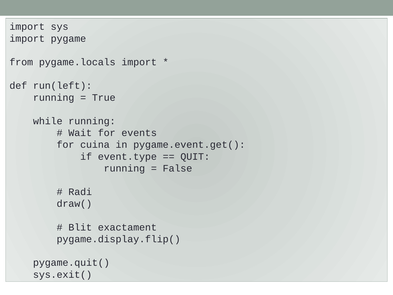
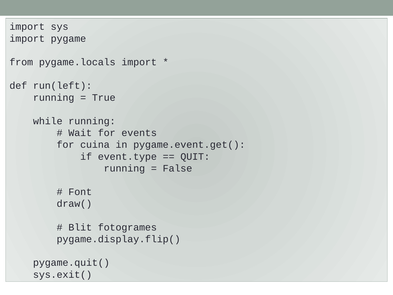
Radi: Radi -> Font
exactament: exactament -> fotogrames
